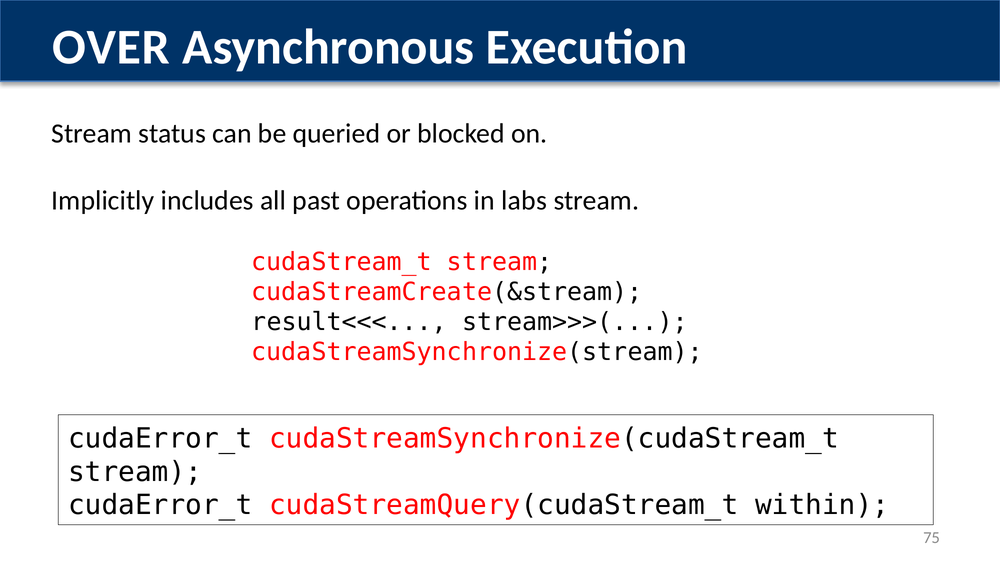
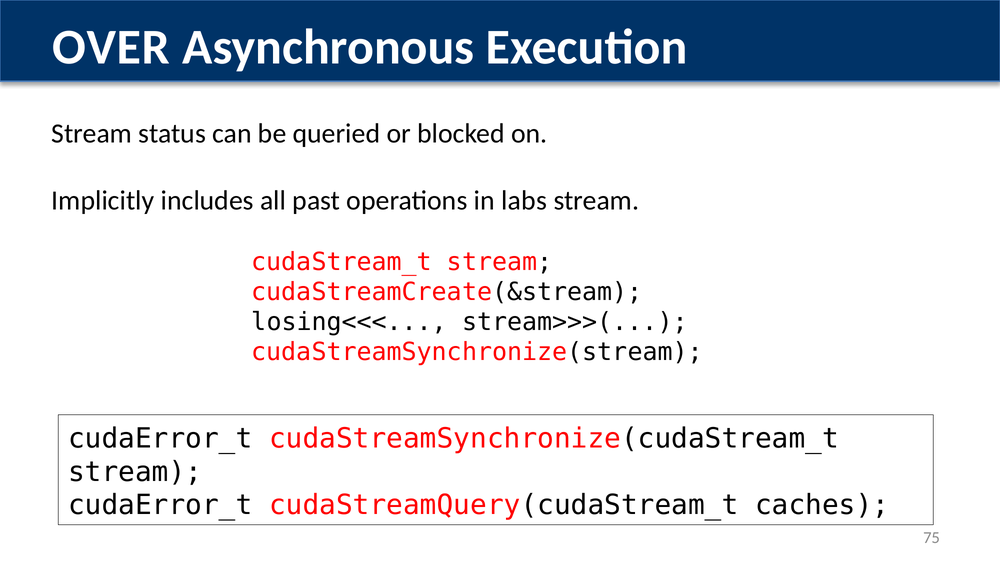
result<<<: result<<< -> losing<<<
within: within -> caches
